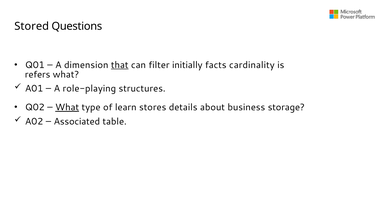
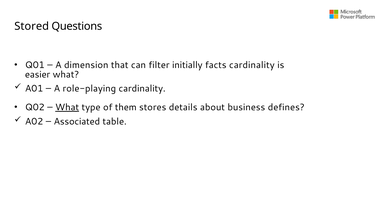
that underline: present -> none
refers: refers -> easier
role-playing structures: structures -> cardinality
learn: learn -> them
storage: storage -> defines
